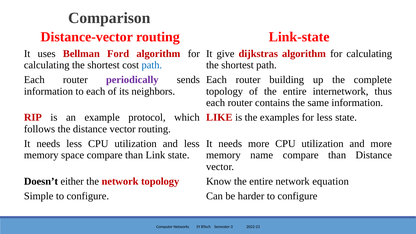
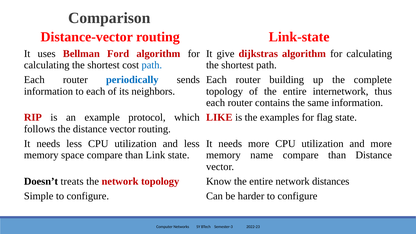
periodically colour: purple -> blue
for less: less -> flag
either: either -> treats
equation: equation -> distances
